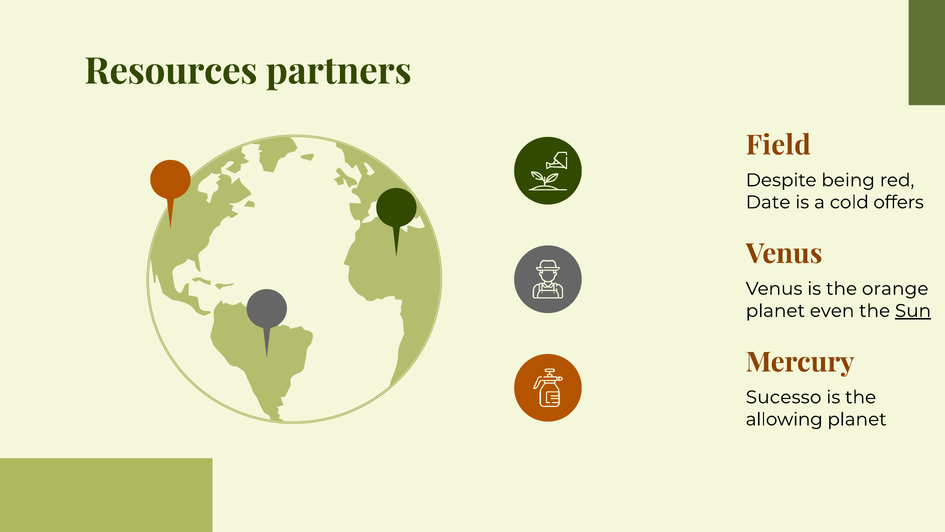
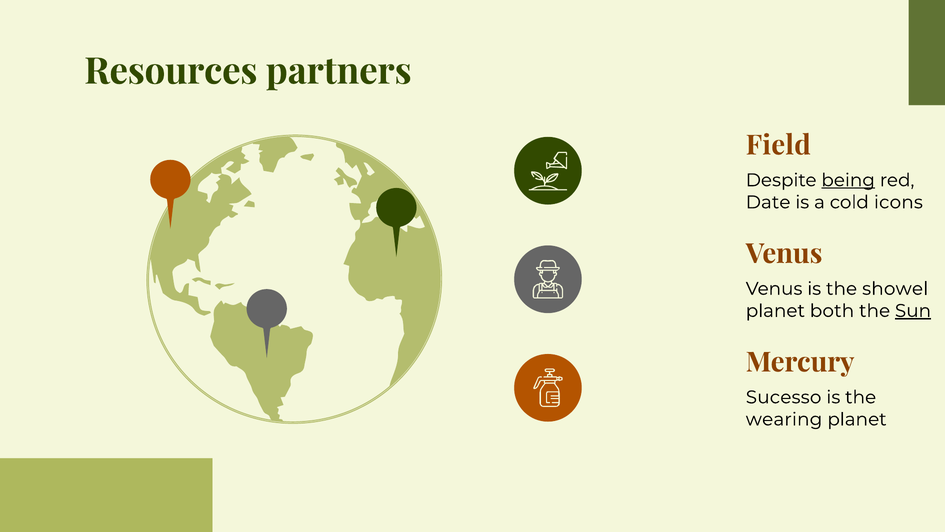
being underline: none -> present
offers: offers -> icons
orange: orange -> showel
even: even -> both
allowing: allowing -> wearing
